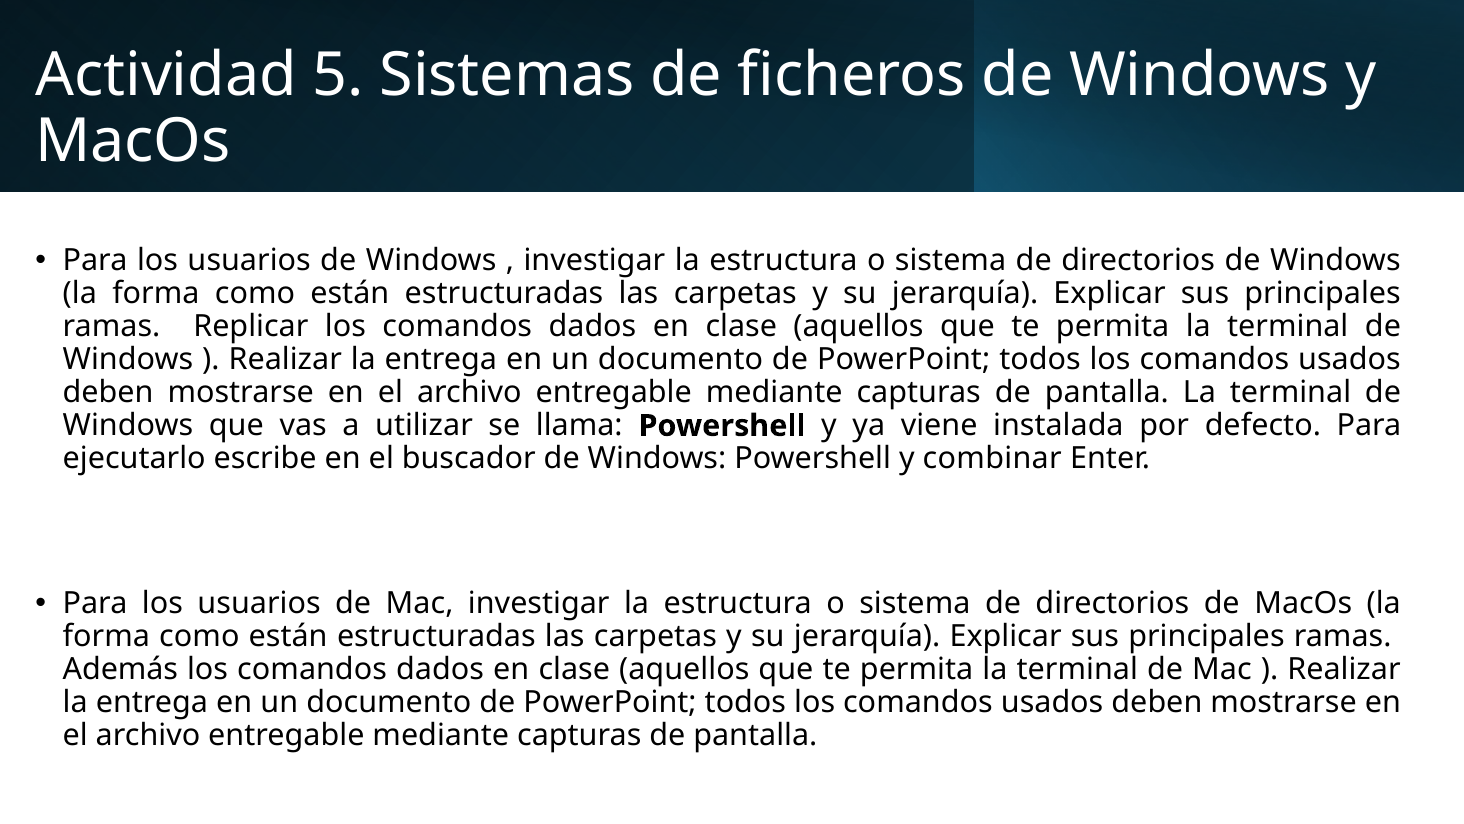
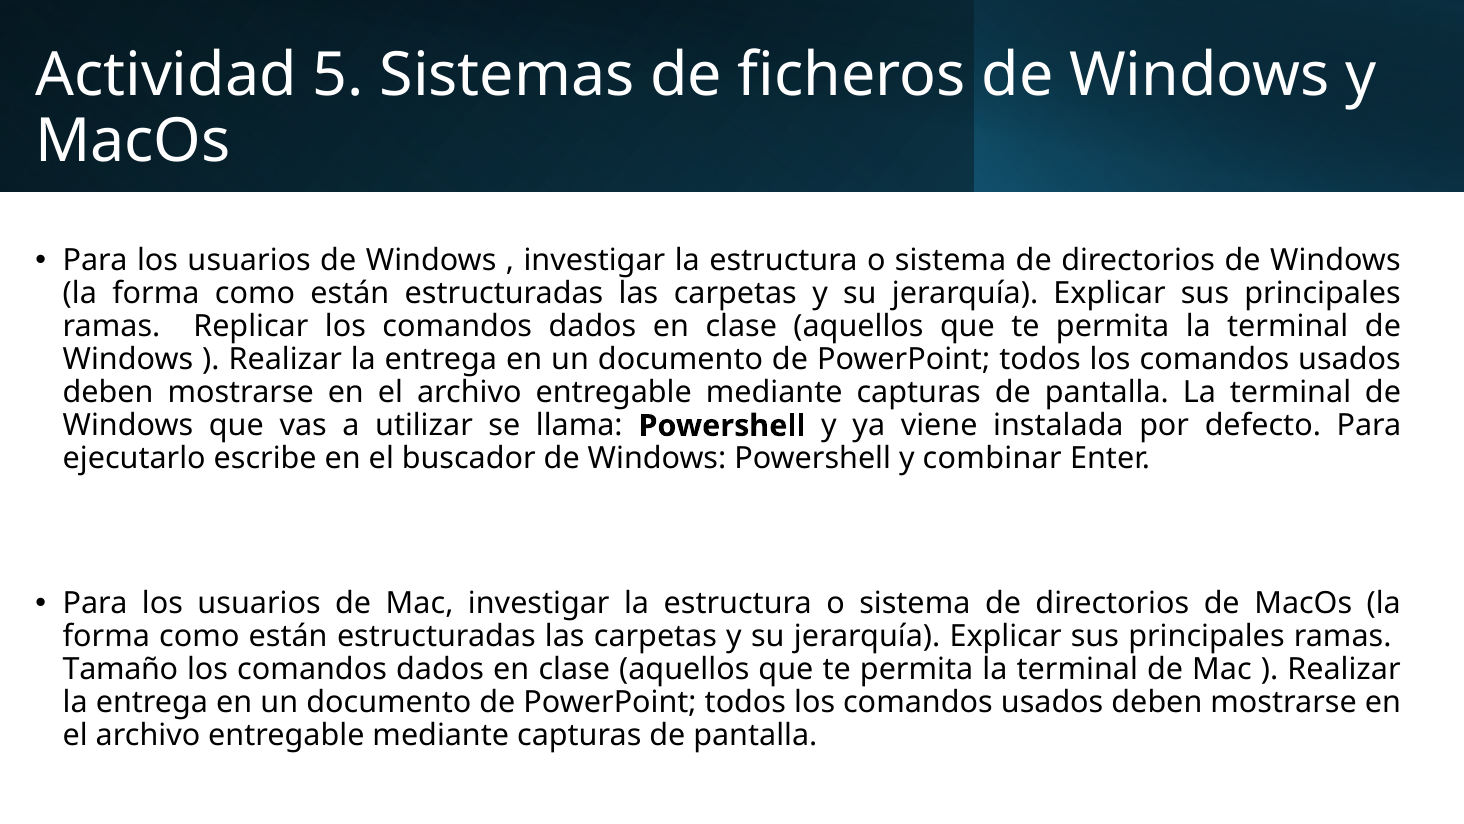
Además: Además -> Tamaño
